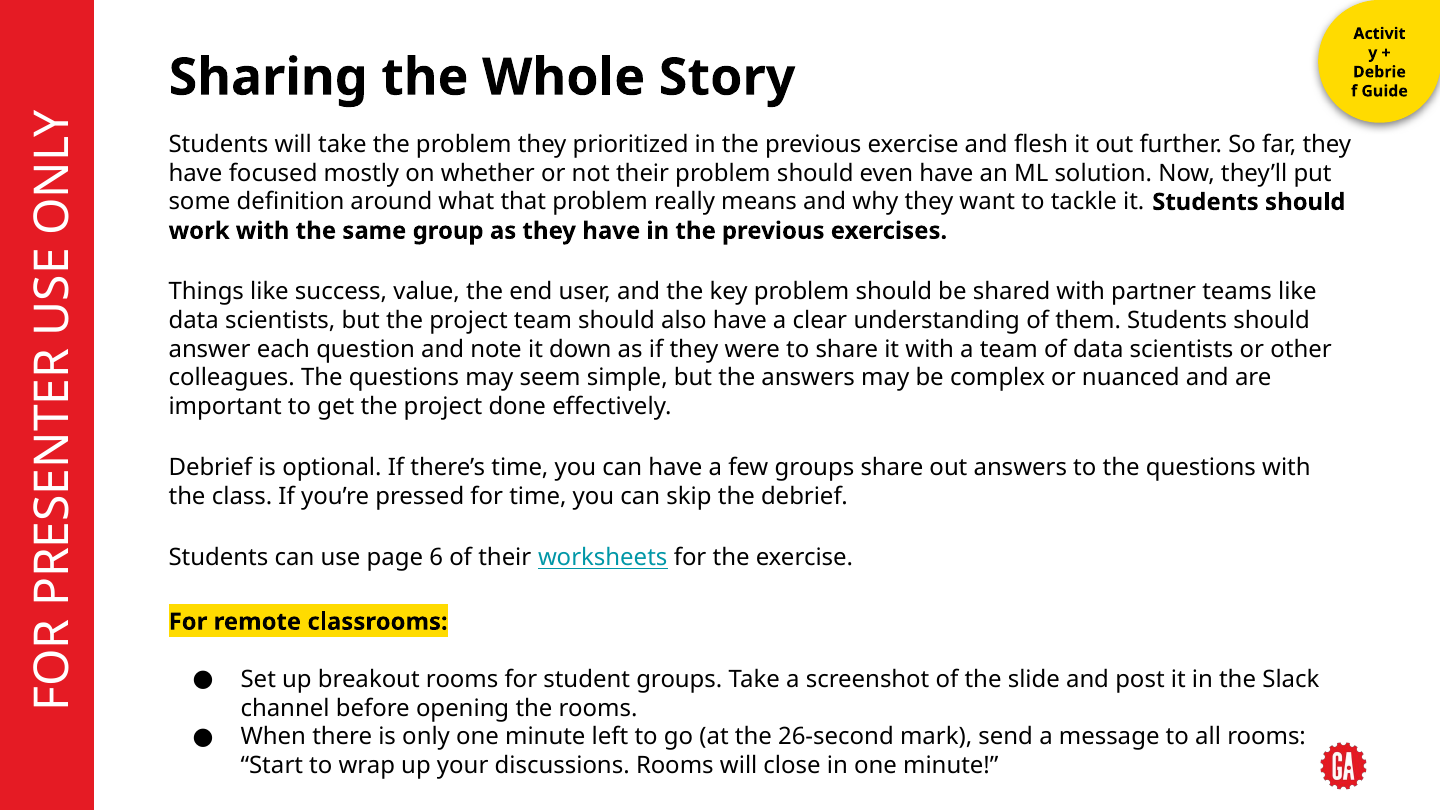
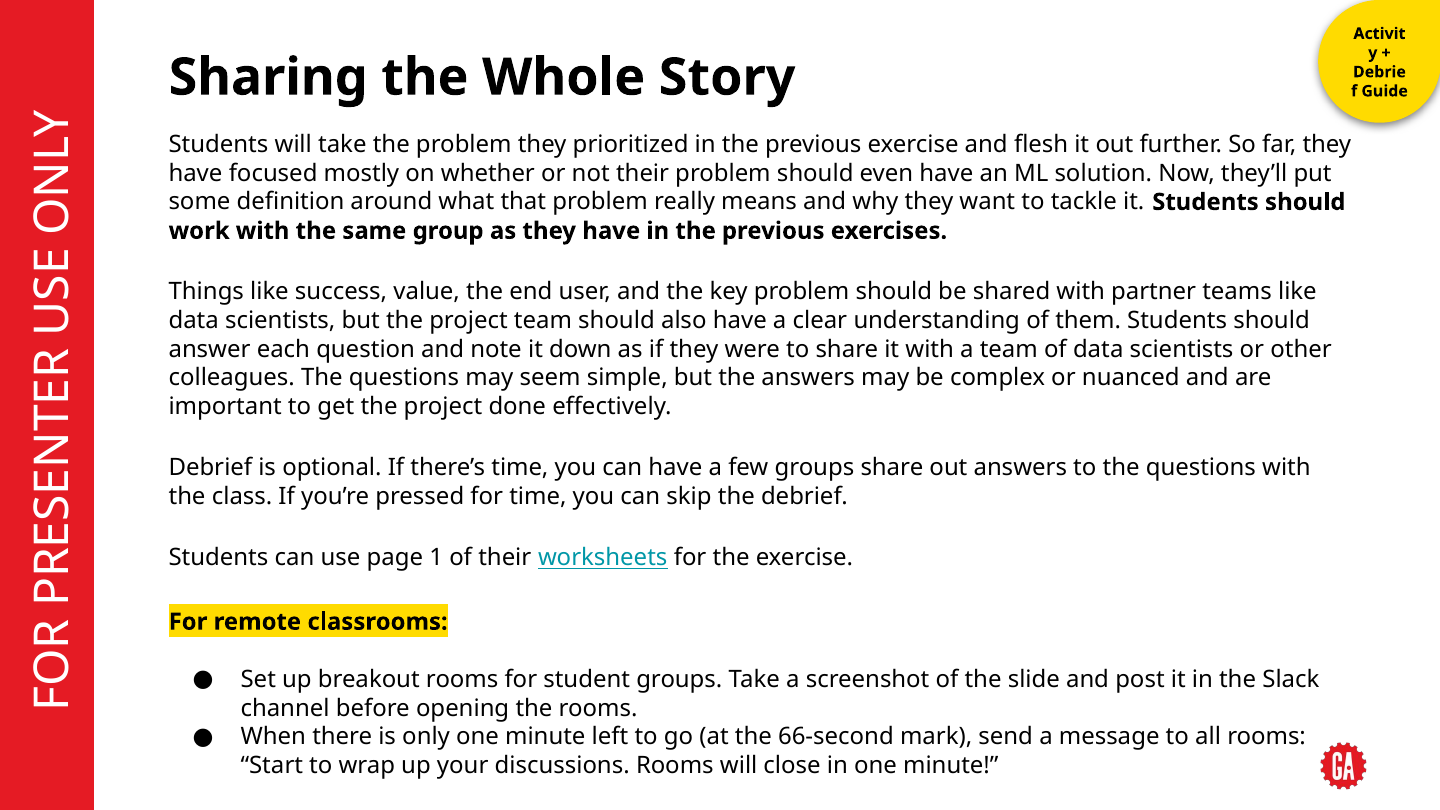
6: 6 -> 1
26-second: 26-second -> 66-second
